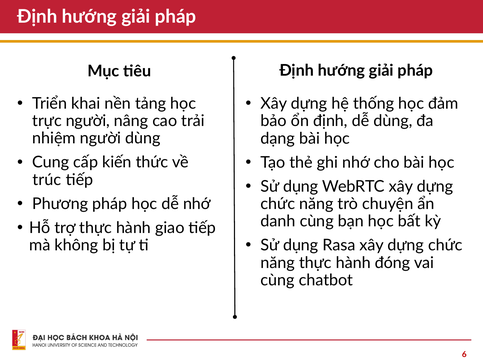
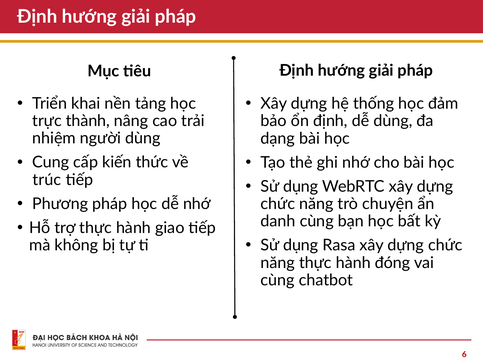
trực người: người -> thành
